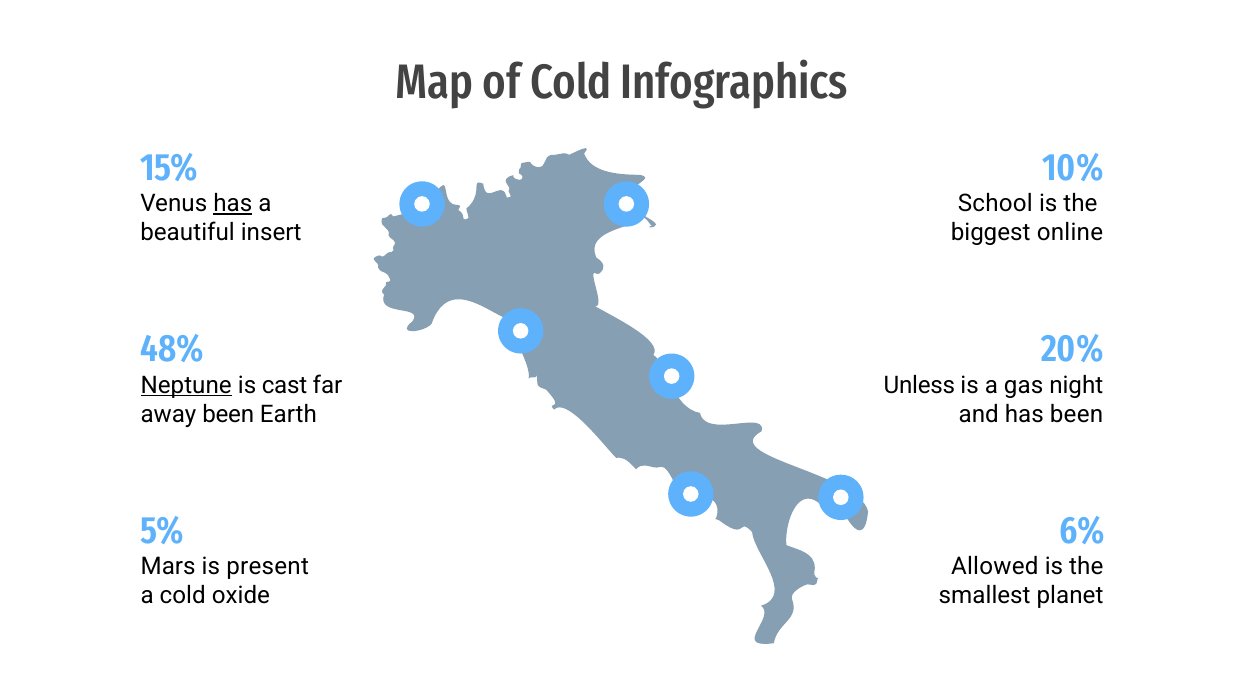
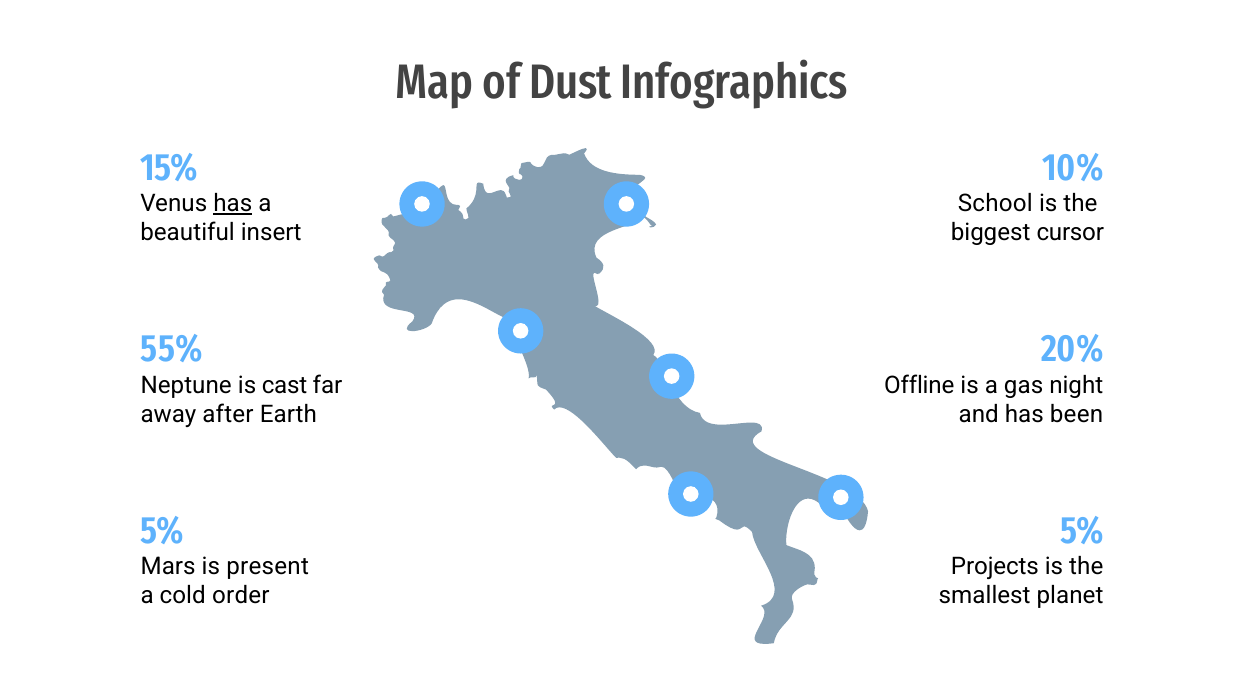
of Cold: Cold -> Dust
online: online -> cursor
48%: 48% -> 55%
Neptune underline: present -> none
Unless: Unless -> Offline
away been: been -> after
6% at (1082, 530): 6% -> 5%
Allowed: Allowed -> Projects
oxide: oxide -> order
